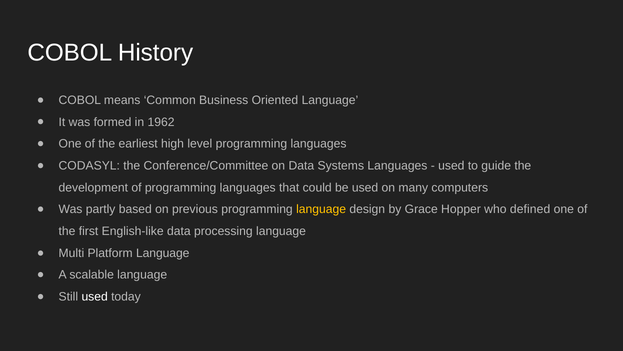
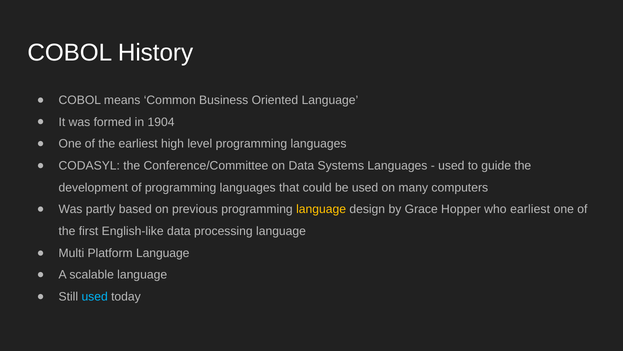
1962: 1962 -> 1904
who defined: defined -> earliest
used at (95, 296) colour: white -> light blue
